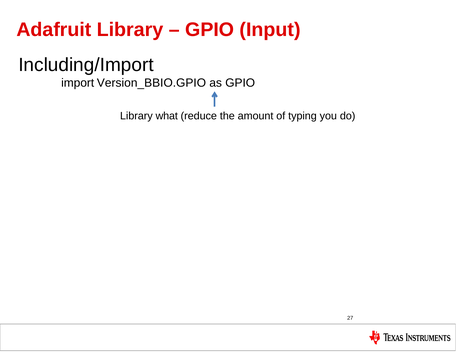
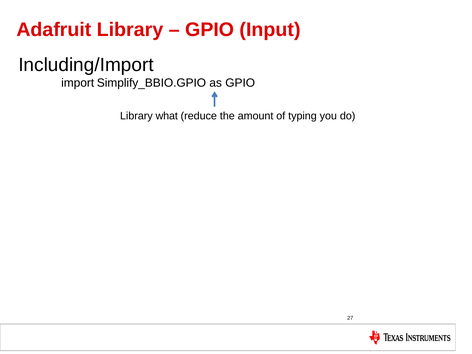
Version_BBIO.GPIO: Version_BBIO.GPIO -> Simplify_BBIO.GPIO
